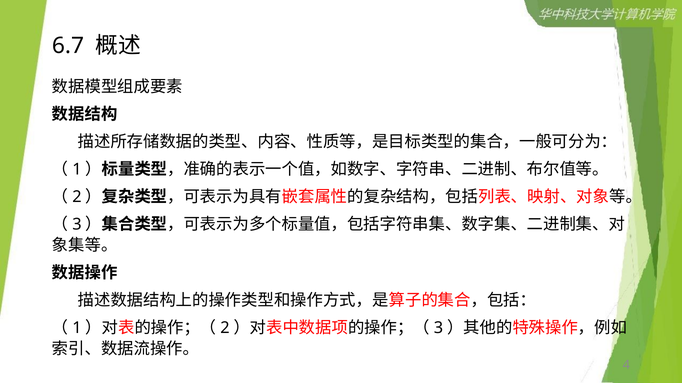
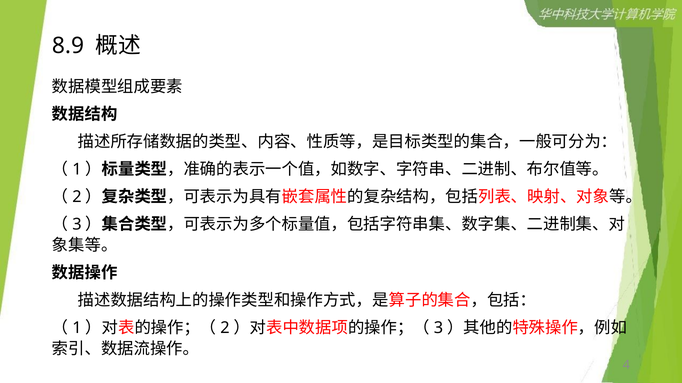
6.7: 6.7 -> 8.9
